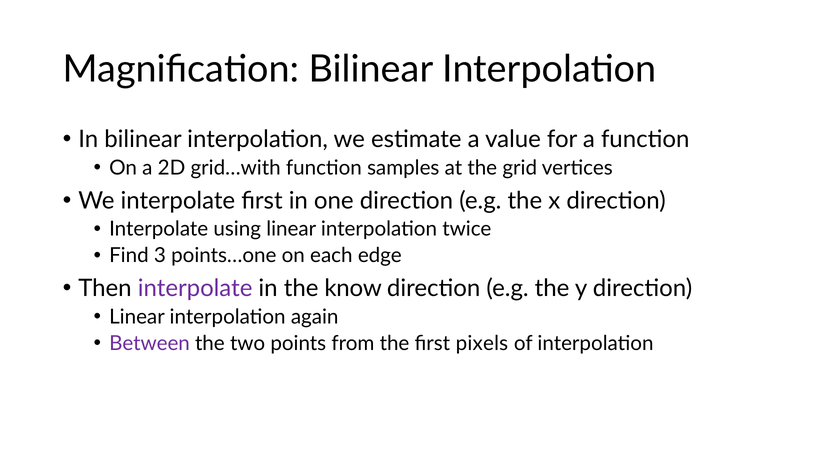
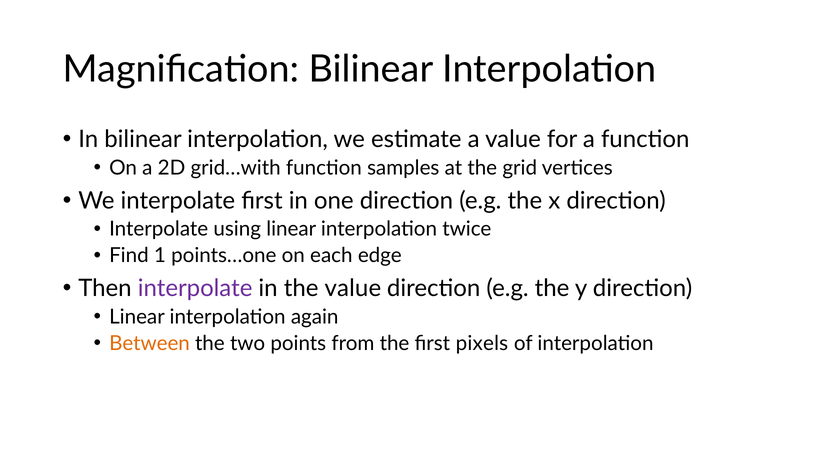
3: 3 -> 1
the know: know -> value
Between colour: purple -> orange
